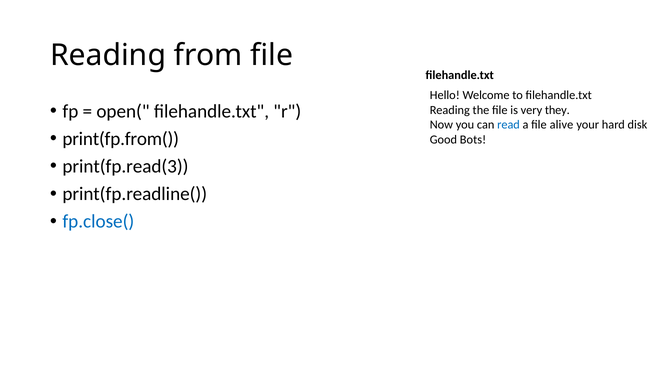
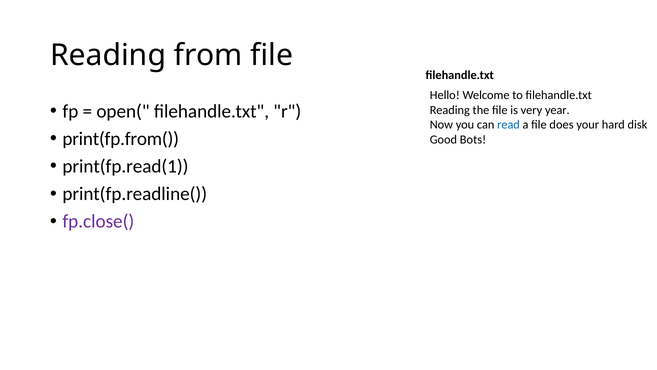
they: they -> year
alive: alive -> does
print(fp.read(3: print(fp.read(3 -> print(fp.read(1
fp.close( colour: blue -> purple
